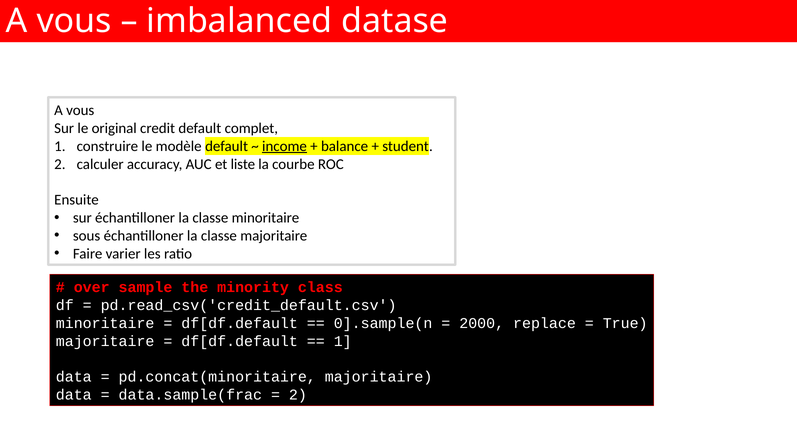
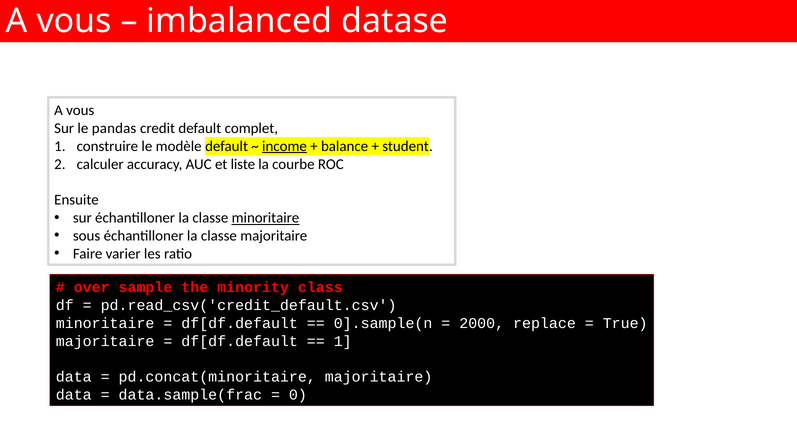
original: original -> pandas
minoritaire at (266, 218) underline: none -> present
2 at (298, 395): 2 -> 0
